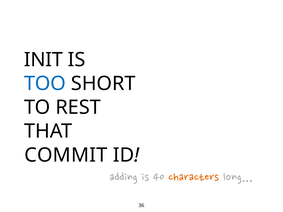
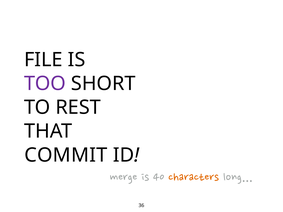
INIT: INIT -> FILE
TOO colour: blue -> purple
adding: adding -> merge
